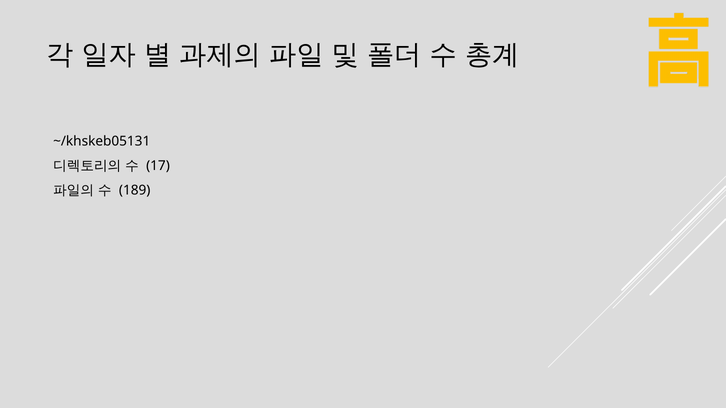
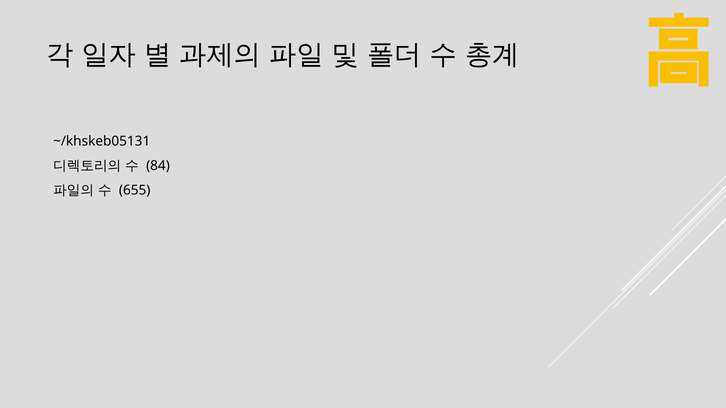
17: 17 -> 84
189: 189 -> 655
